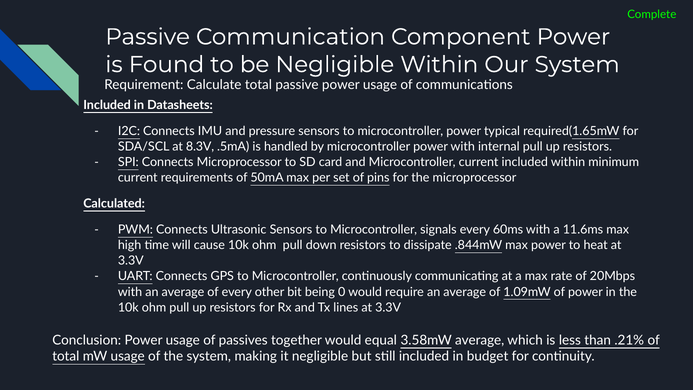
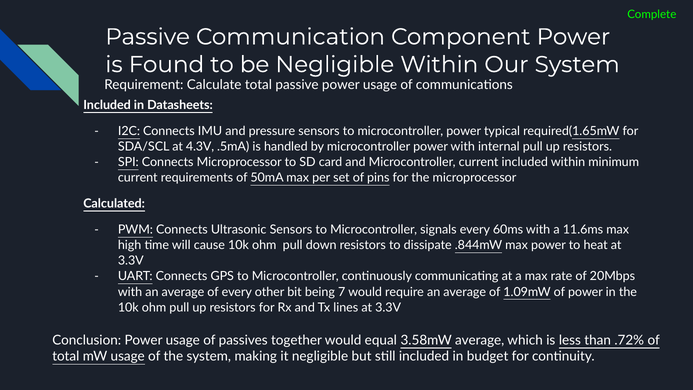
8.3V: 8.3V -> 4.3V
0: 0 -> 7
.21%: .21% -> .72%
